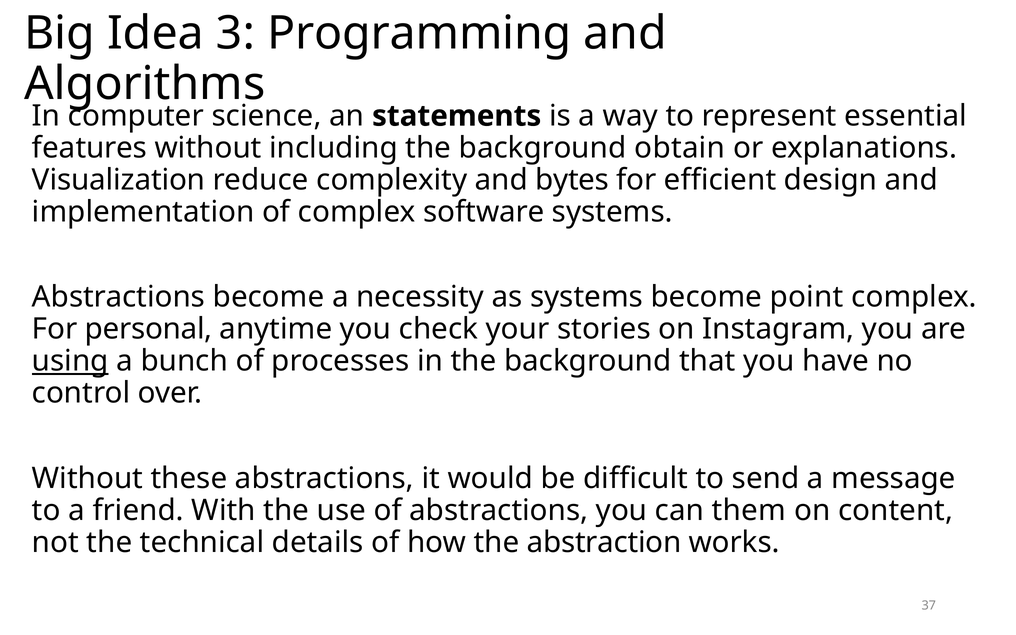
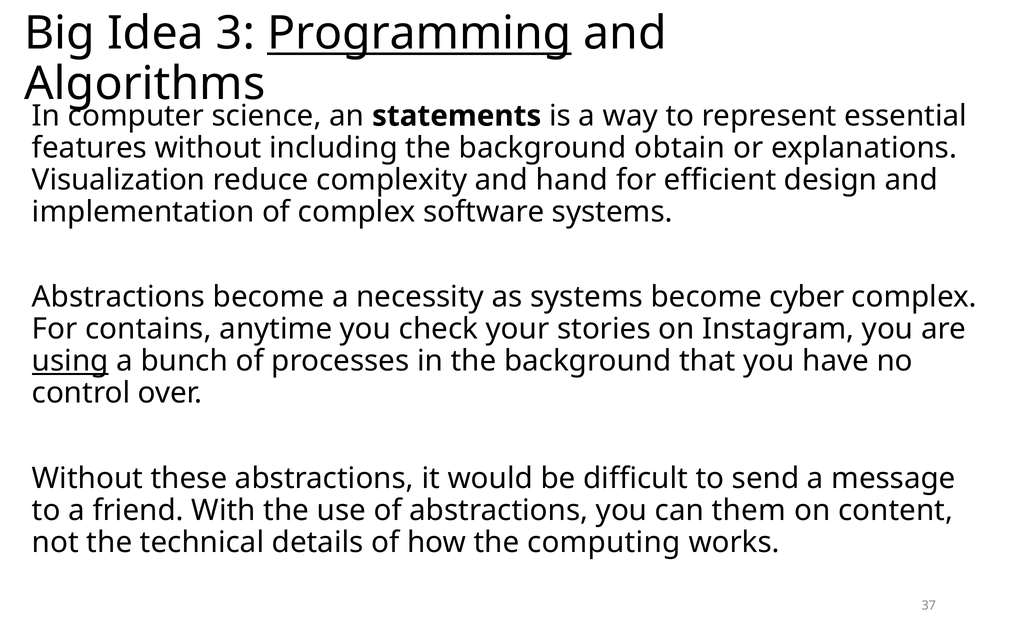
Programming underline: none -> present
bytes: bytes -> hand
point: point -> cyber
personal: personal -> contains
abstraction: abstraction -> computing
